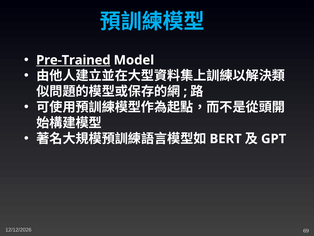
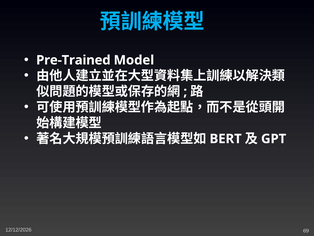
Pre-Trained underline: present -> none
